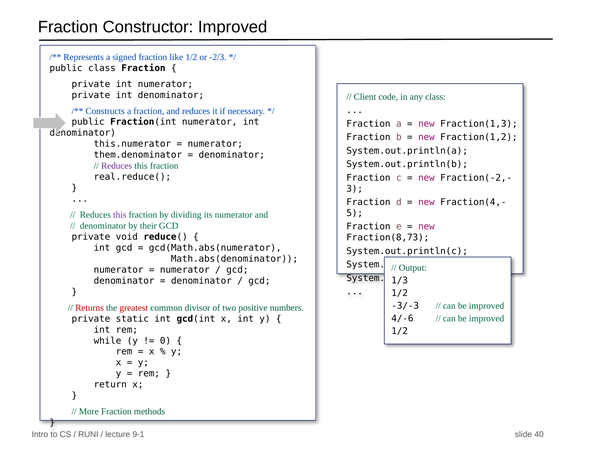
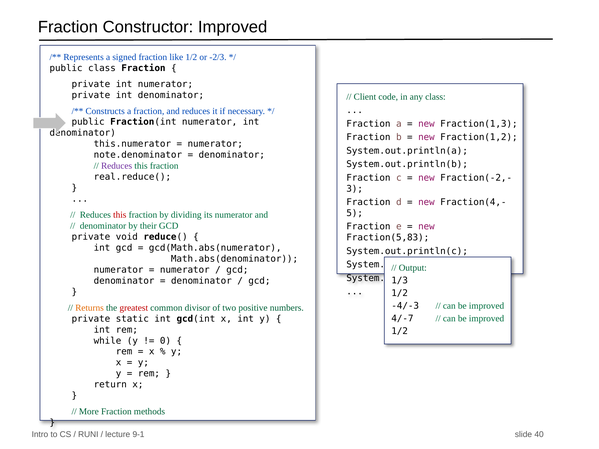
them.denominator: them.denominator -> note.denominator
this at (120, 215) colour: purple -> red
Fraction(8,73: Fraction(8,73 -> Fraction(5,83
-3/-3: -3/-3 -> -4/-3
Returns colour: red -> orange
4/-6: 4/-6 -> 4/-7
